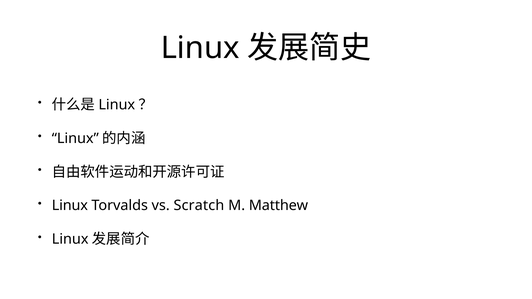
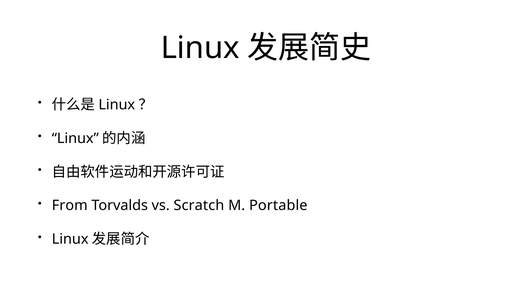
Linux at (70, 206): Linux -> From
Matthew: Matthew -> Portable
